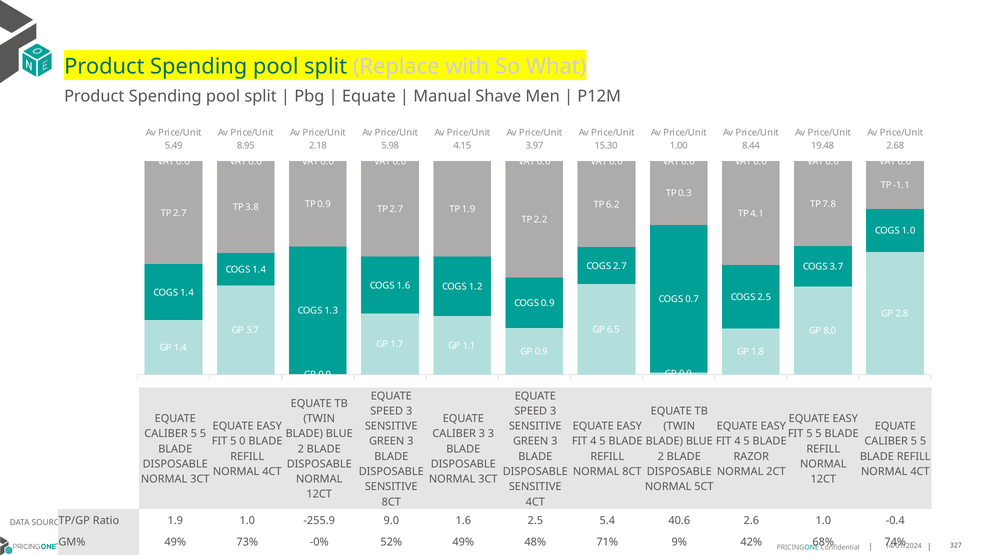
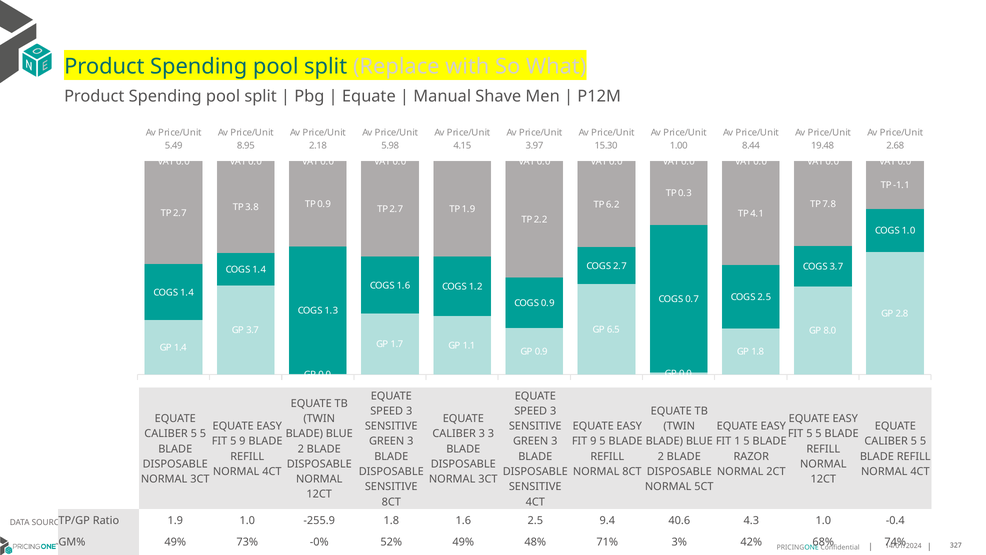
5 0: 0 -> 9
4 at (593, 441): 4 -> 9
4 at (737, 441): 4 -> 1
-255.9 9.0: 9.0 -> 1.8
5.4: 5.4 -> 9.4
2.6: 2.6 -> 4.3
9%: 9% -> 3%
